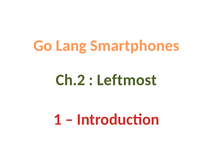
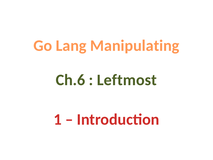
Smartphones: Smartphones -> Manipulating
Ch.2: Ch.2 -> Ch.6
